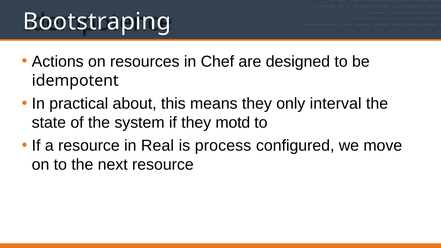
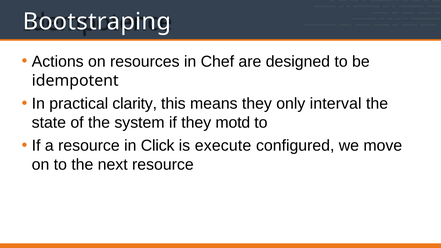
about: about -> clarity
Real: Real -> Click
process: process -> execute
